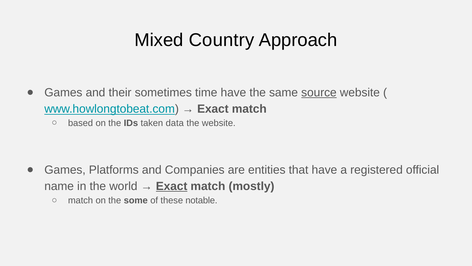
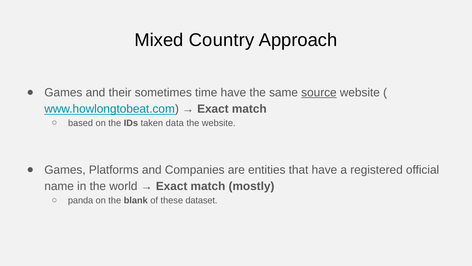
Exact at (172, 186) underline: present -> none
match at (81, 200): match -> panda
some: some -> blank
notable: notable -> dataset
